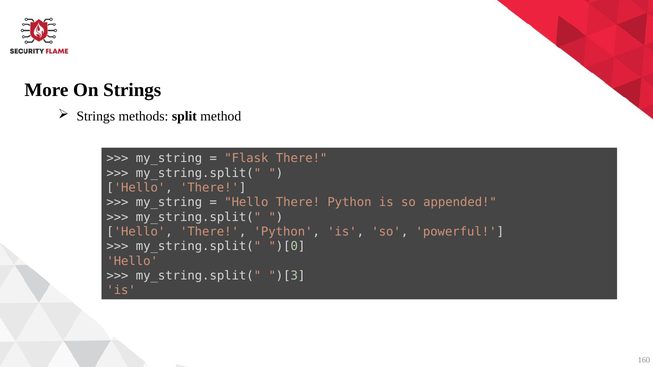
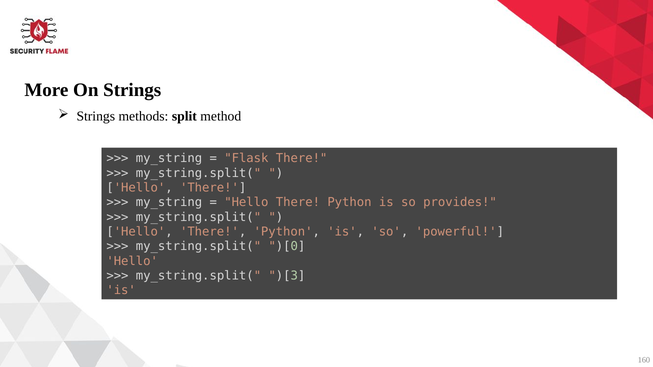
appended: appended -> provides
